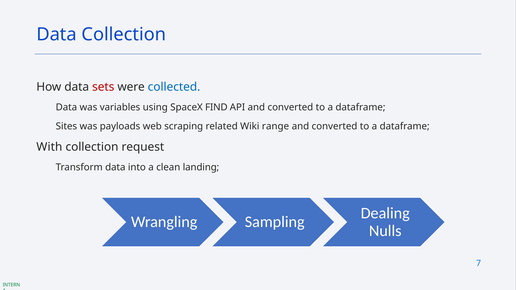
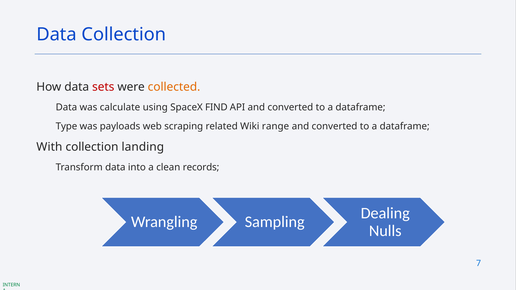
collected colour: blue -> orange
variables: variables -> calculate
Sites: Sites -> Type
request: request -> landing
landing: landing -> records
